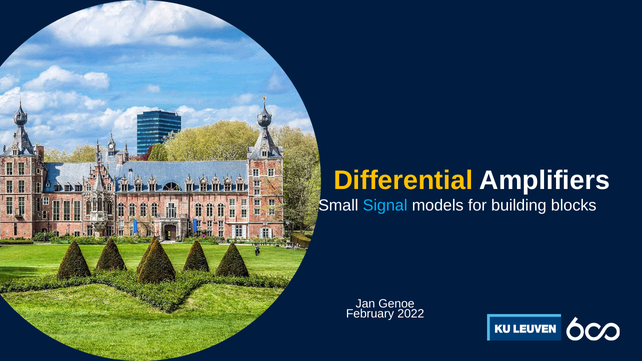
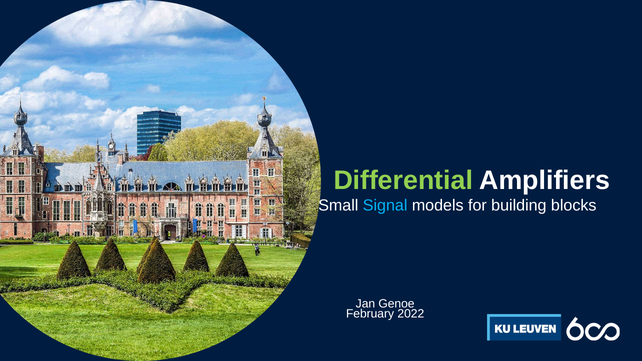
Differential colour: yellow -> light green
